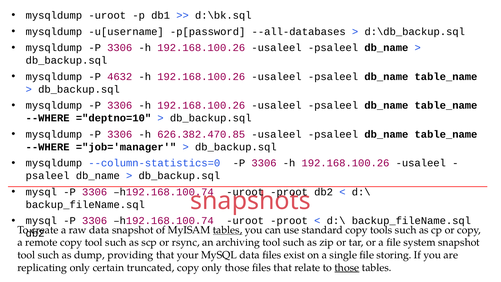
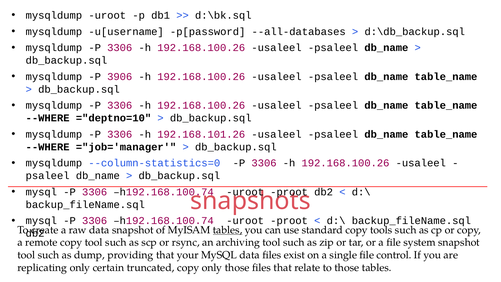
4632: 4632 -> 3906
626.382.470.85: 626.382.470.85 -> 192.168.101.26
storing: storing -> control
those at (347, 267) underline: present -> none
